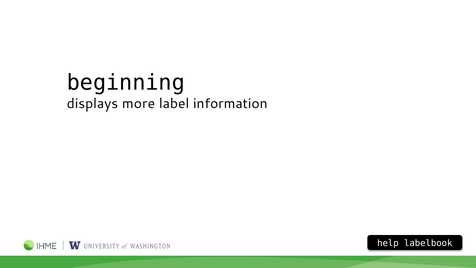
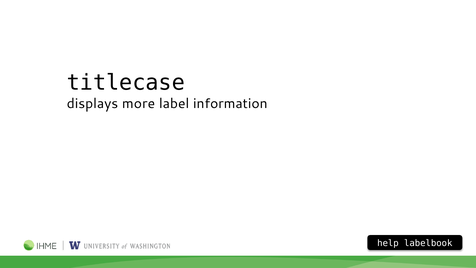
beginning: beginning -> titlecase
